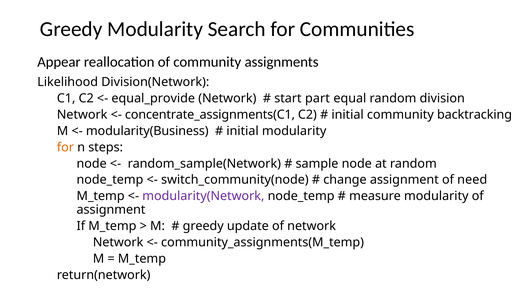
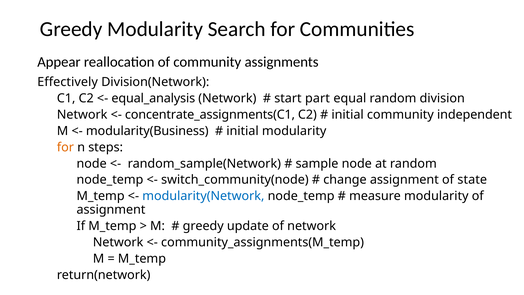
Likelihood: Likelihood -> Effectively
equal_provide: equal_provide -> equal_analysis
backtracking: backtracking -> independent
need: need -> state
modularity(Network colour: purple -> blue
